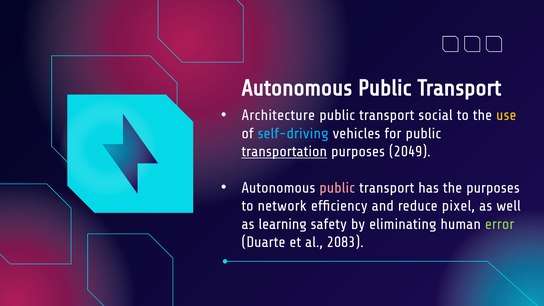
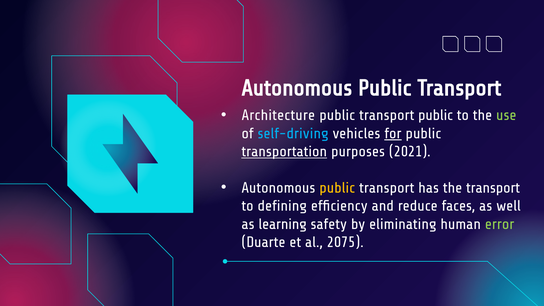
transport social: social -> public
use colour: yellow -> light green
for underline: none -> present
2049: 2049 -> 2021
public at (337, 188) colour: pink -> yellow
the purposes: purposes -> transport
network: network -> defining
pixel: pixel -> faces
2083: 2083 -> 2075
